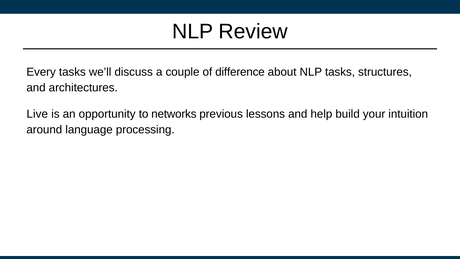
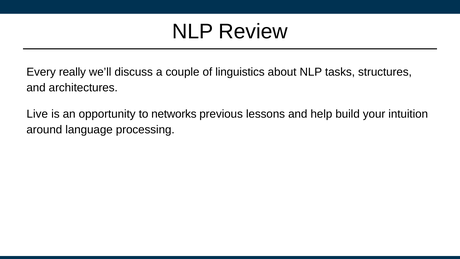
Every tasks: tasks -> really
difference: difference -> linguistics
